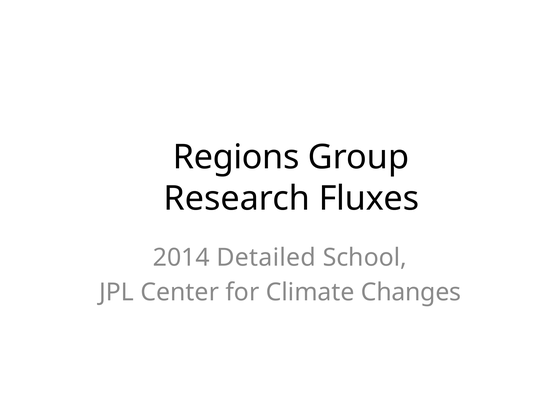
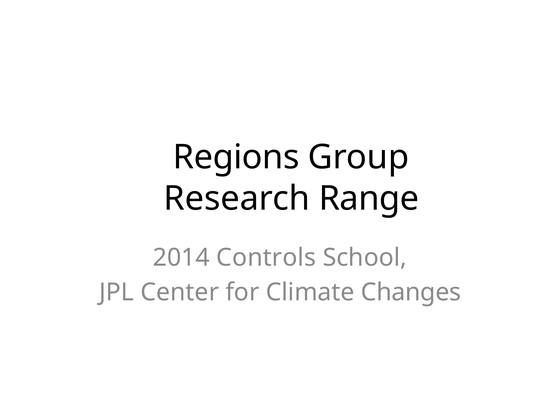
Fluxes: Fluxes -> Range
Detailed: Detailed -> Controls
